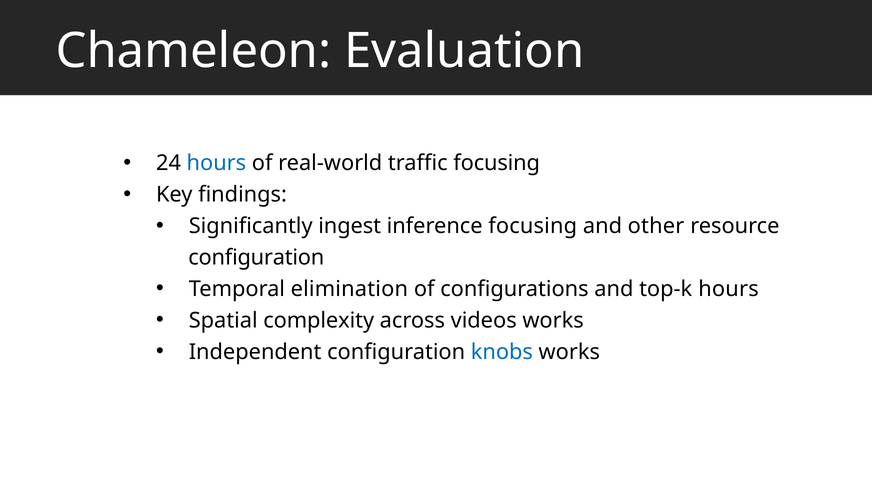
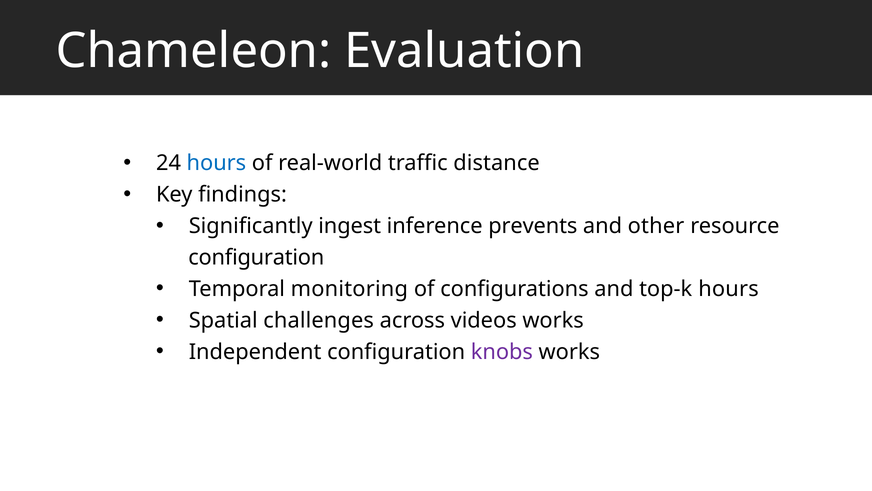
traffic focusing: focusing -> distance
inference focusing: focusing -> prevents
elimination: elimination -> monitoring
complexity: complexity -> challenges
knobs colour: blue -> purple
